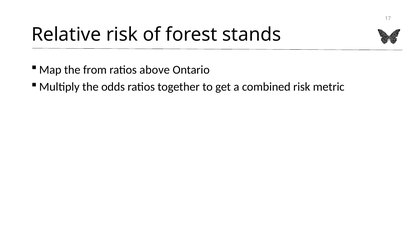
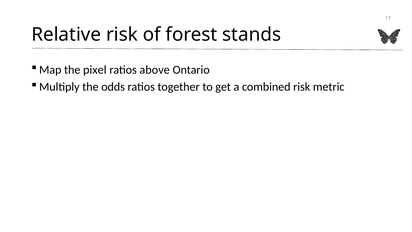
from: from -> pixel
